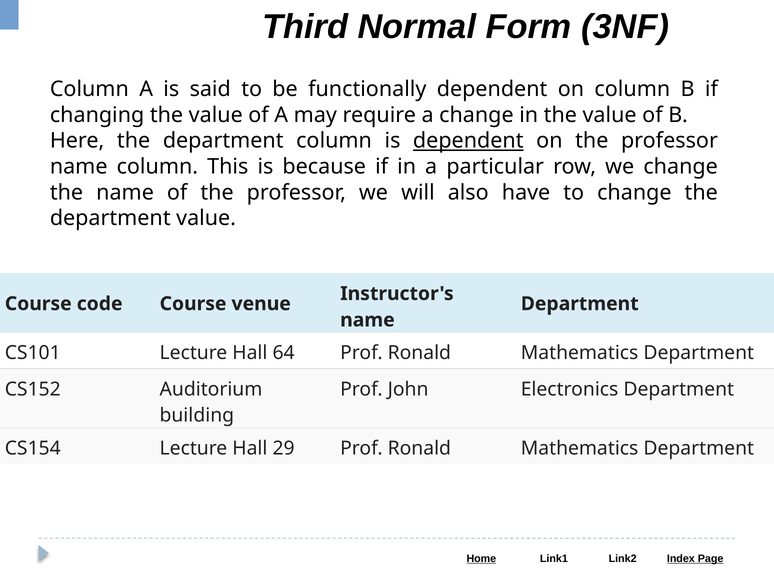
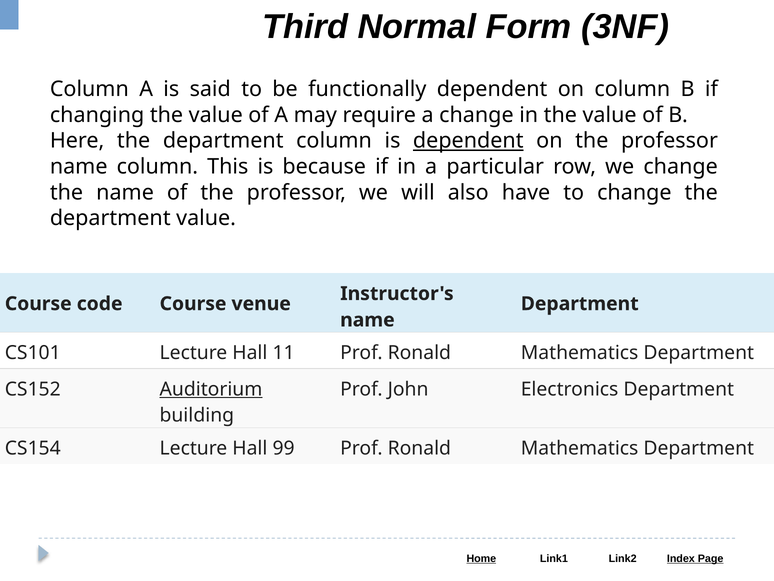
64: 64 -> 11
Auditorium underline: none -> present
29: 29 -> 99
